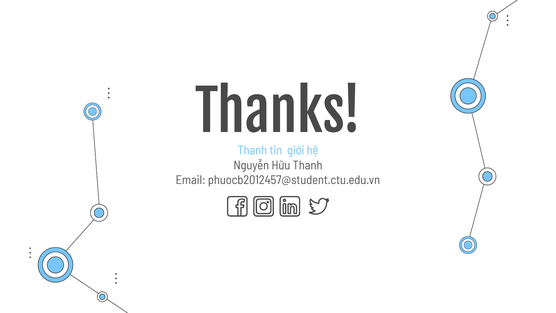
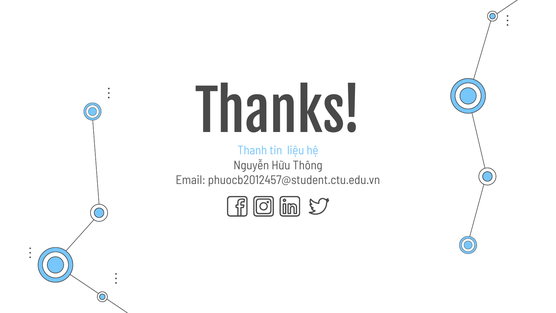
giới: giới -> liệu
Hữu Thanh: Thanh -> Thông
